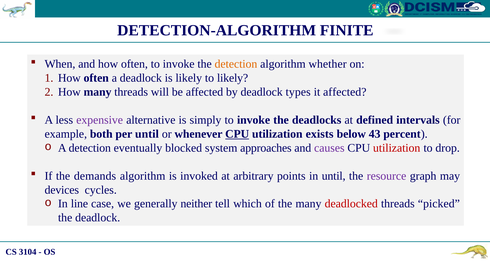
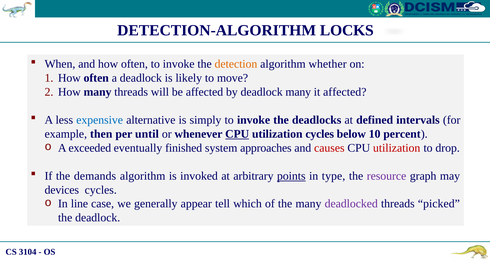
FINITE: FINITE -> LOCKS
to likely: likely -> move
deadlock types: types -> many
expensive colour: purple -> blue
both: both -> then
utilization exists: exists -> cycles
43: 43 -> 10
A detection: detection -> exceeded
blocked: blocked -> finished
causes colour: purple -> red
points underline: none -> present
in until: until -> type
neither: neither -> appear
deadlocked colour: red -> purple
